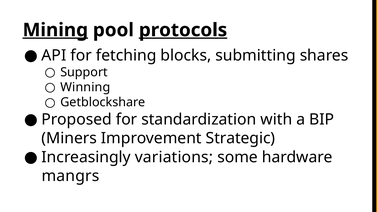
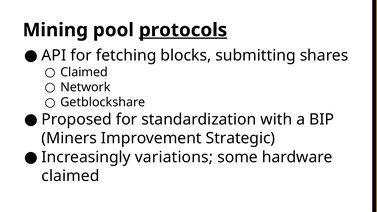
Mining underline: present -> none
Support at (84, 72): Support -> Claimed
Winning: Winning -> Network
mangrs at (70, 176): mangrs -> claimed
